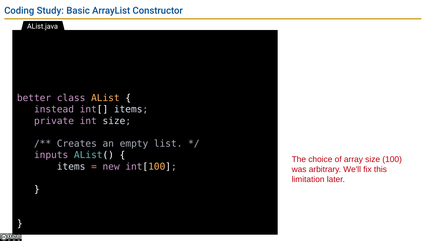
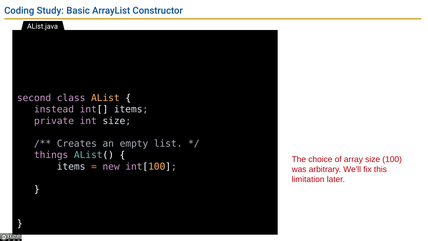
better: better -> second
inputs: inputs -> things
